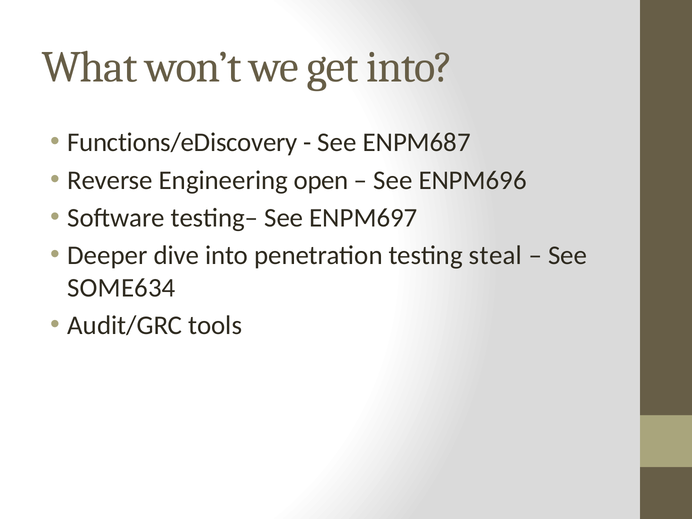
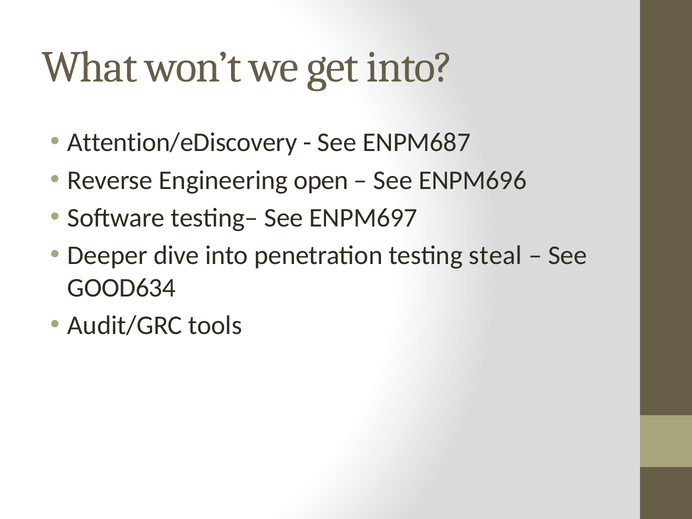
Functions/eDiscovery: Functions/eDiscovery -> Attention/eDiscovery
SOME634: SOME634 -> GOOD634
